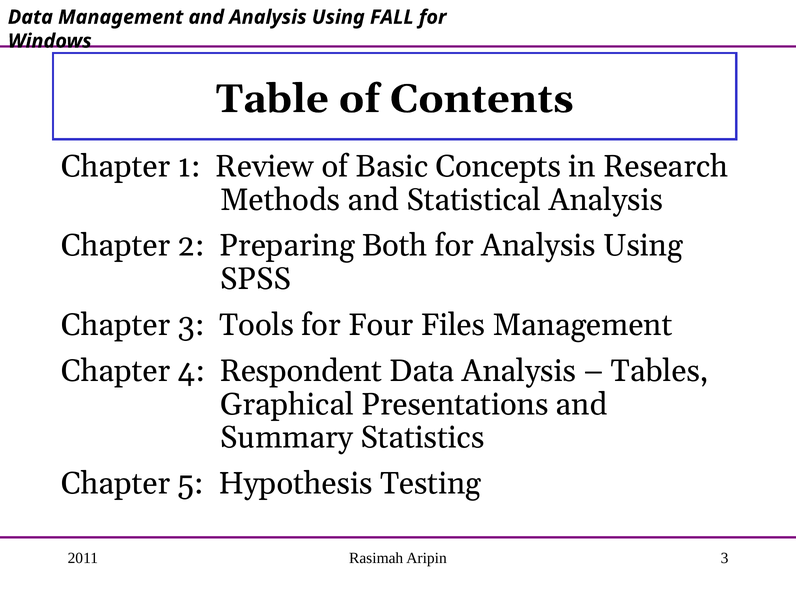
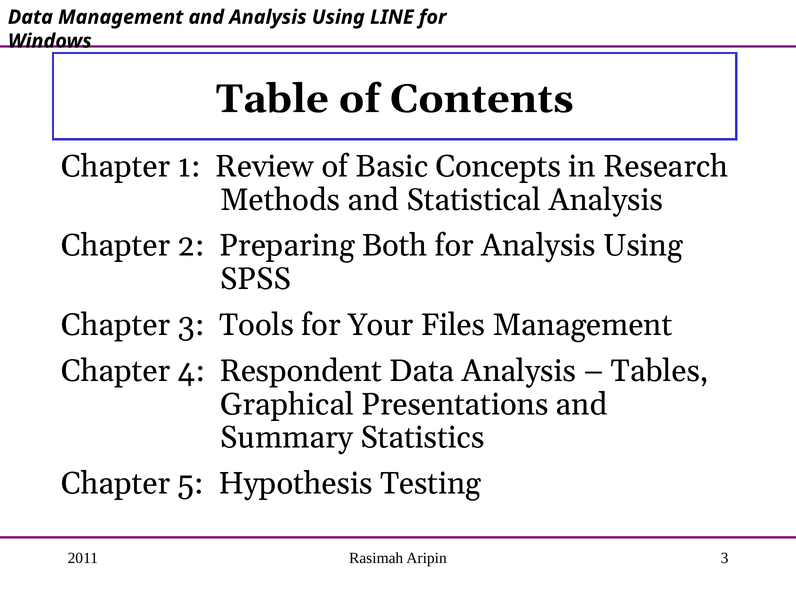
FALL: FALL -> LINE
Four: Four -> Your
